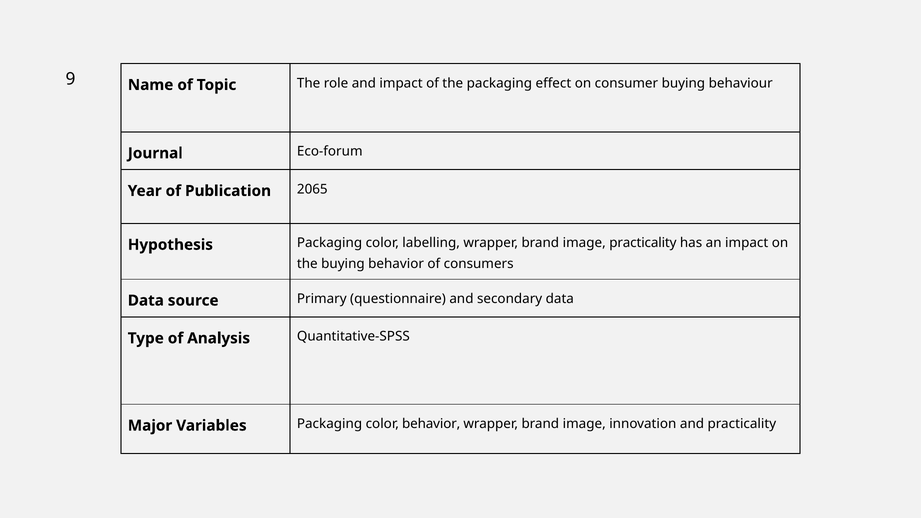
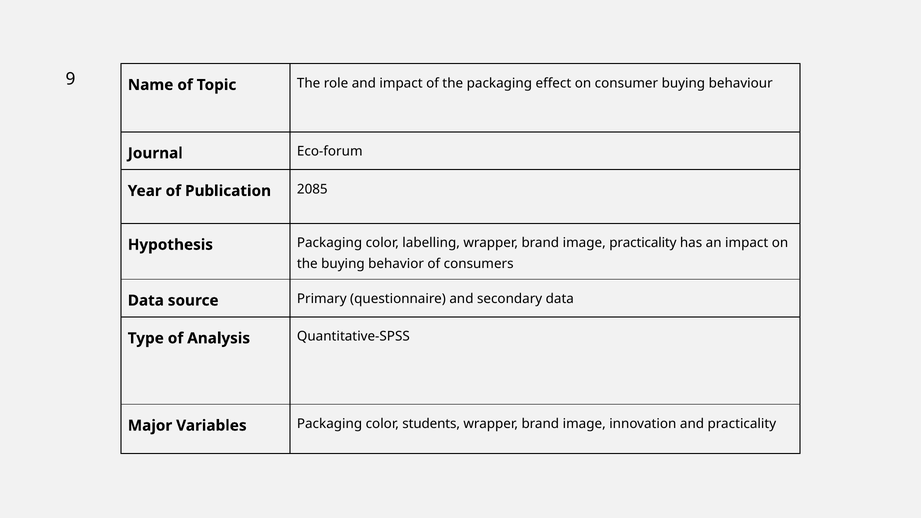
2065: 2065 -> 2085
color behavior: behavior -> students
